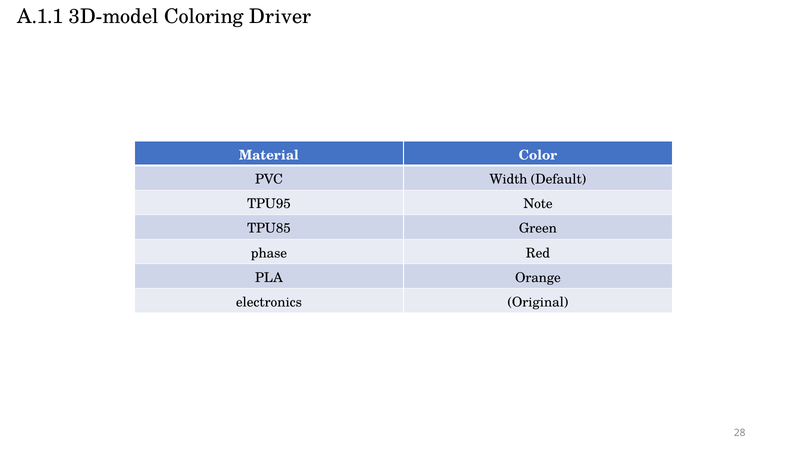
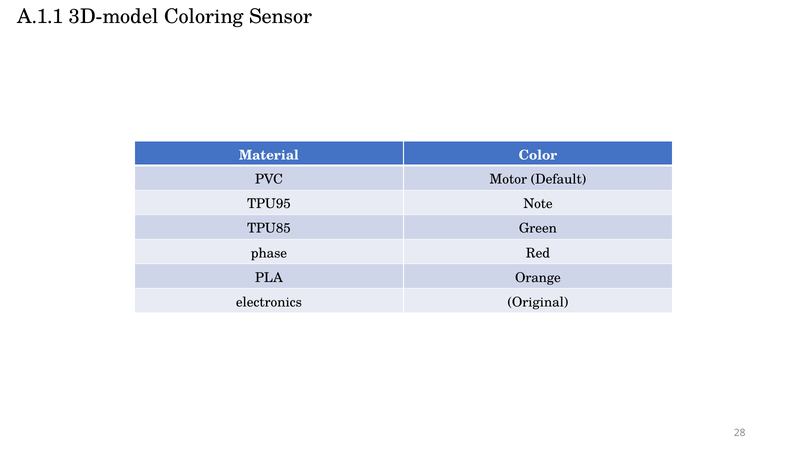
Driver: Driver -> Sensor
Width: Width -> Motor
